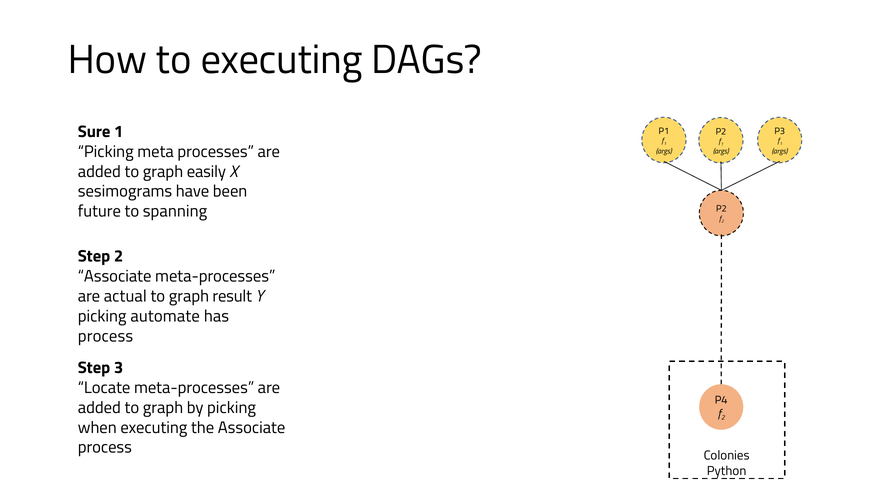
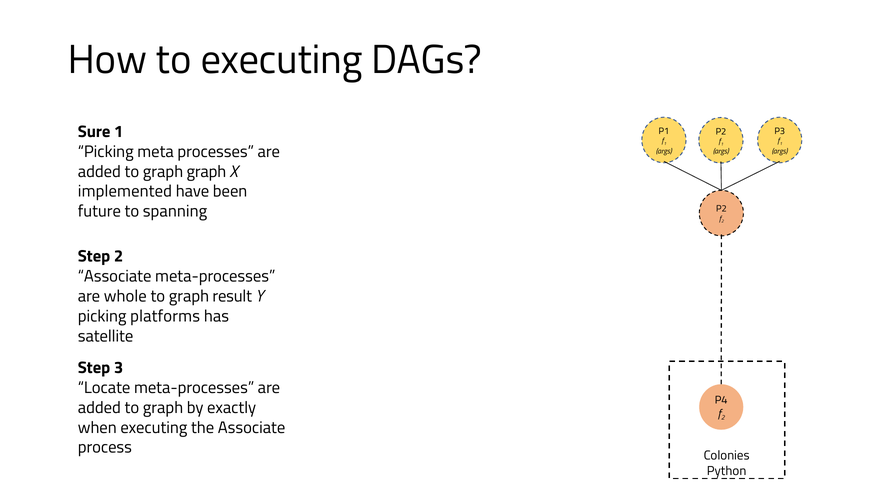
graph easily: easily -> graph
sesimograms: sesimograms -> implemented
actual: actual -> whole
automate: automate -> platforms
process at (105, 336): process -> satellite
by picking: picking -> exactly
